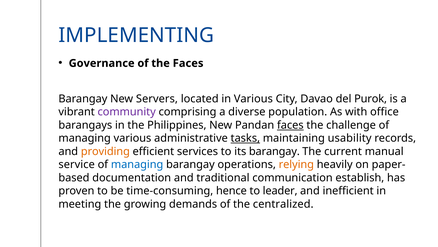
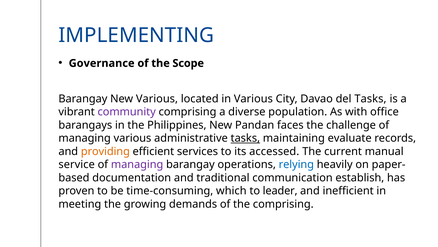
the Faces: Faces -> Scope
New Servers: Servers -> Various
del Purok: Purok -> Tasks
faces at (290, 125) underline: present -> none
usability: usability -> evaluate
its barangay: barangay -> accessed
managing at (137, 164) colour: blue -> purple
relying colour: orange -> blue
hence: hence -> which
the centralized: centralized -> comprising
